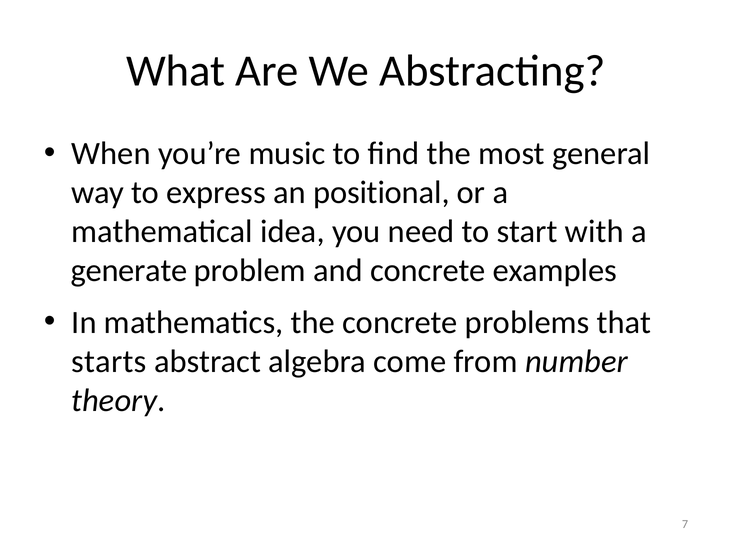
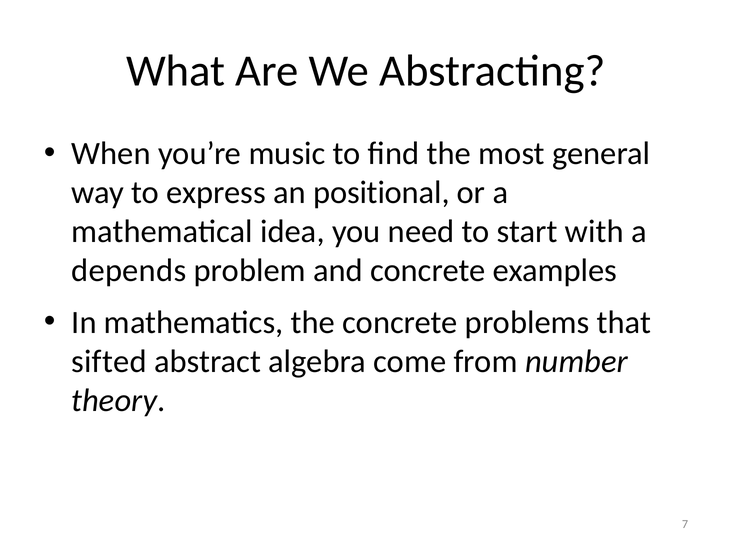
generate: generate -> depends
starts: starts -> sifted
